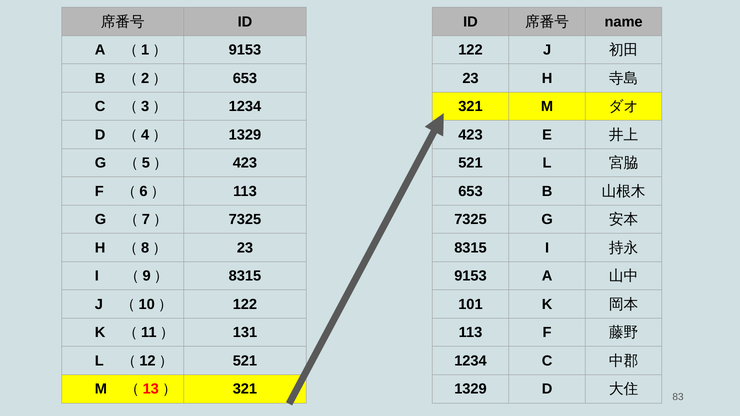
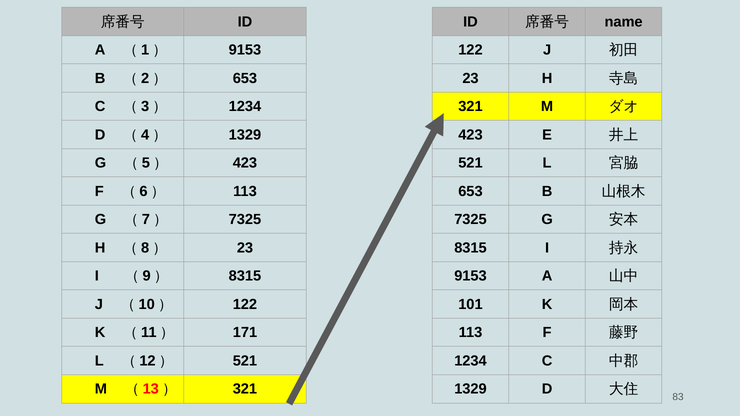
131: 131 -> 171
